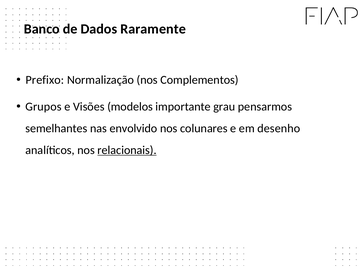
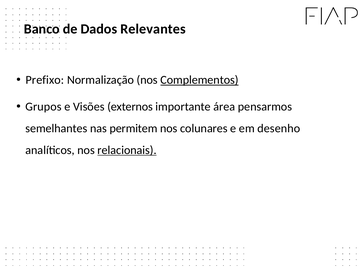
Raramente: Raramente -> Relevantes
Complementos underline: none -> present
modelos: modelos -> externos
grau: grau -> área
envolvido: envolvido -> permitem
